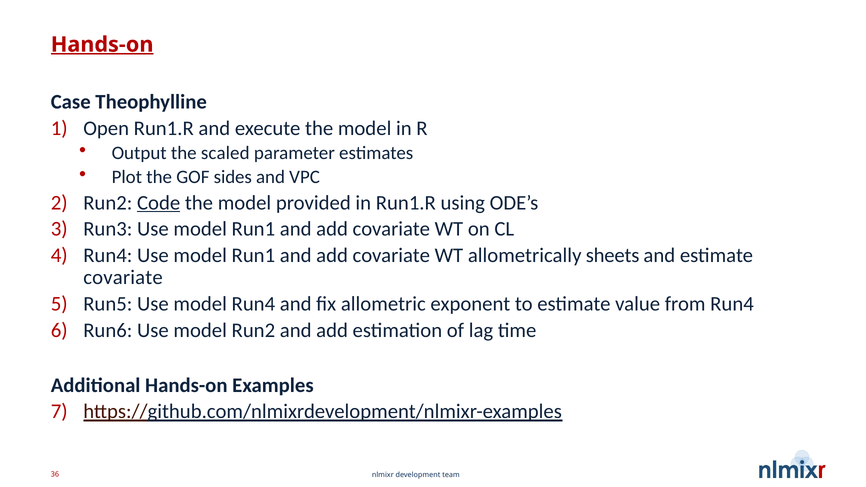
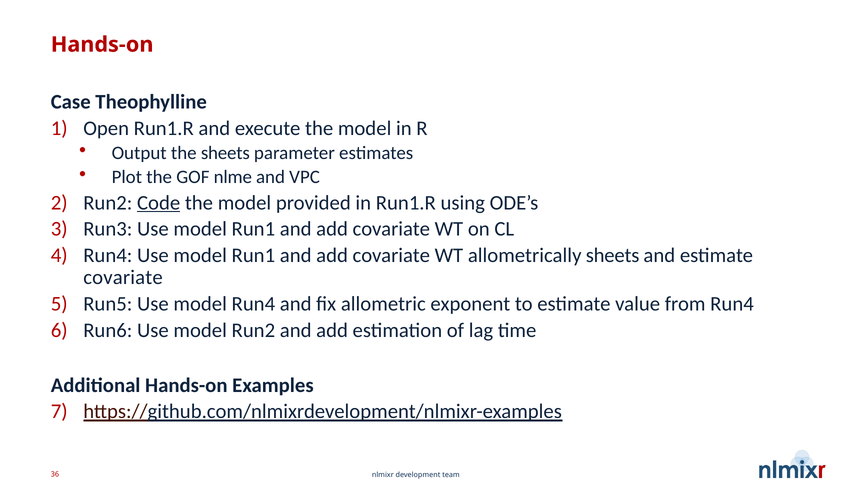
Hands-on at (102, 45) underline: present -> none
the scaled: scaled -> sheets
sides: sides -> nlme
